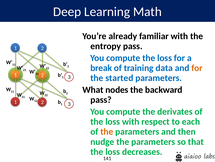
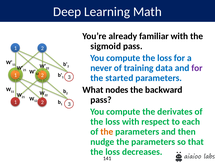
entropy: entropy -> sigmoid
break: break -> never
for at (197, 68) colour: orange -> purple
